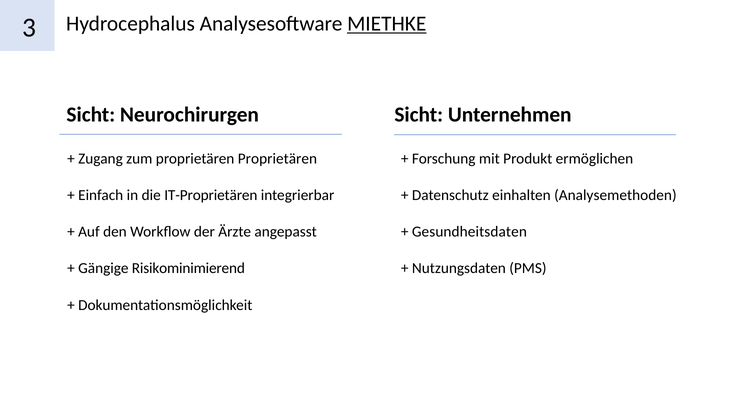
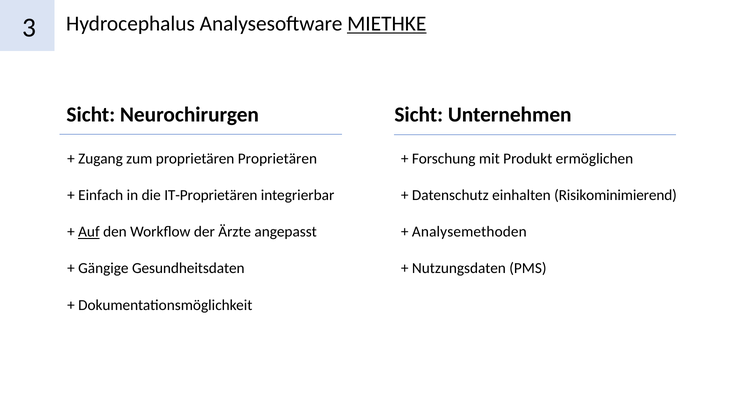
Analysemethoden: Analysemethoden -> Risikominimierend
Auf underline: none -> present
Gesundheitsdaten: Gesundheitsdaten -> Analysemethoden
Risikominimierend: Risikominimierend -> Gesundheitsdaten
